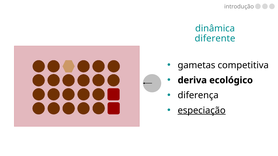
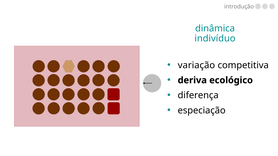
diferente: diferente -> indivíduo
gametas: gametas -> variação
especiação underline: present -> none
